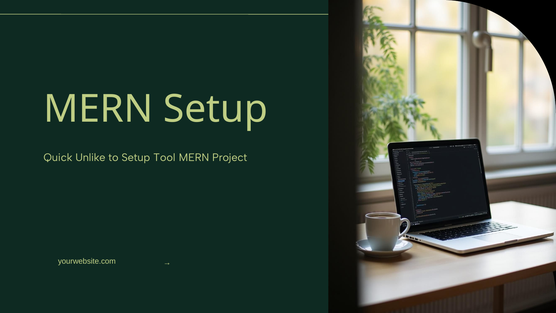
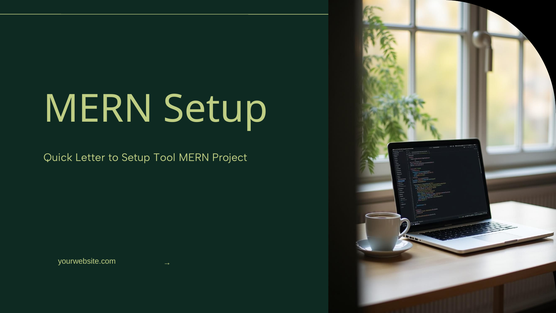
Unlike: Unlike -> Letter
